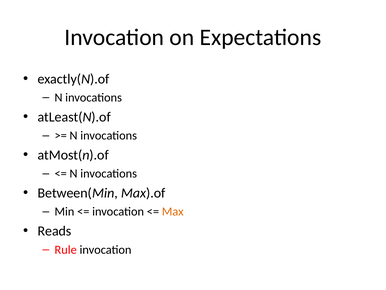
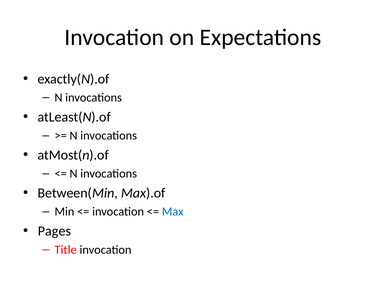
Max colour: orange -> blue
Reads: Reads -> Pages
Rule: Rule -> Title
